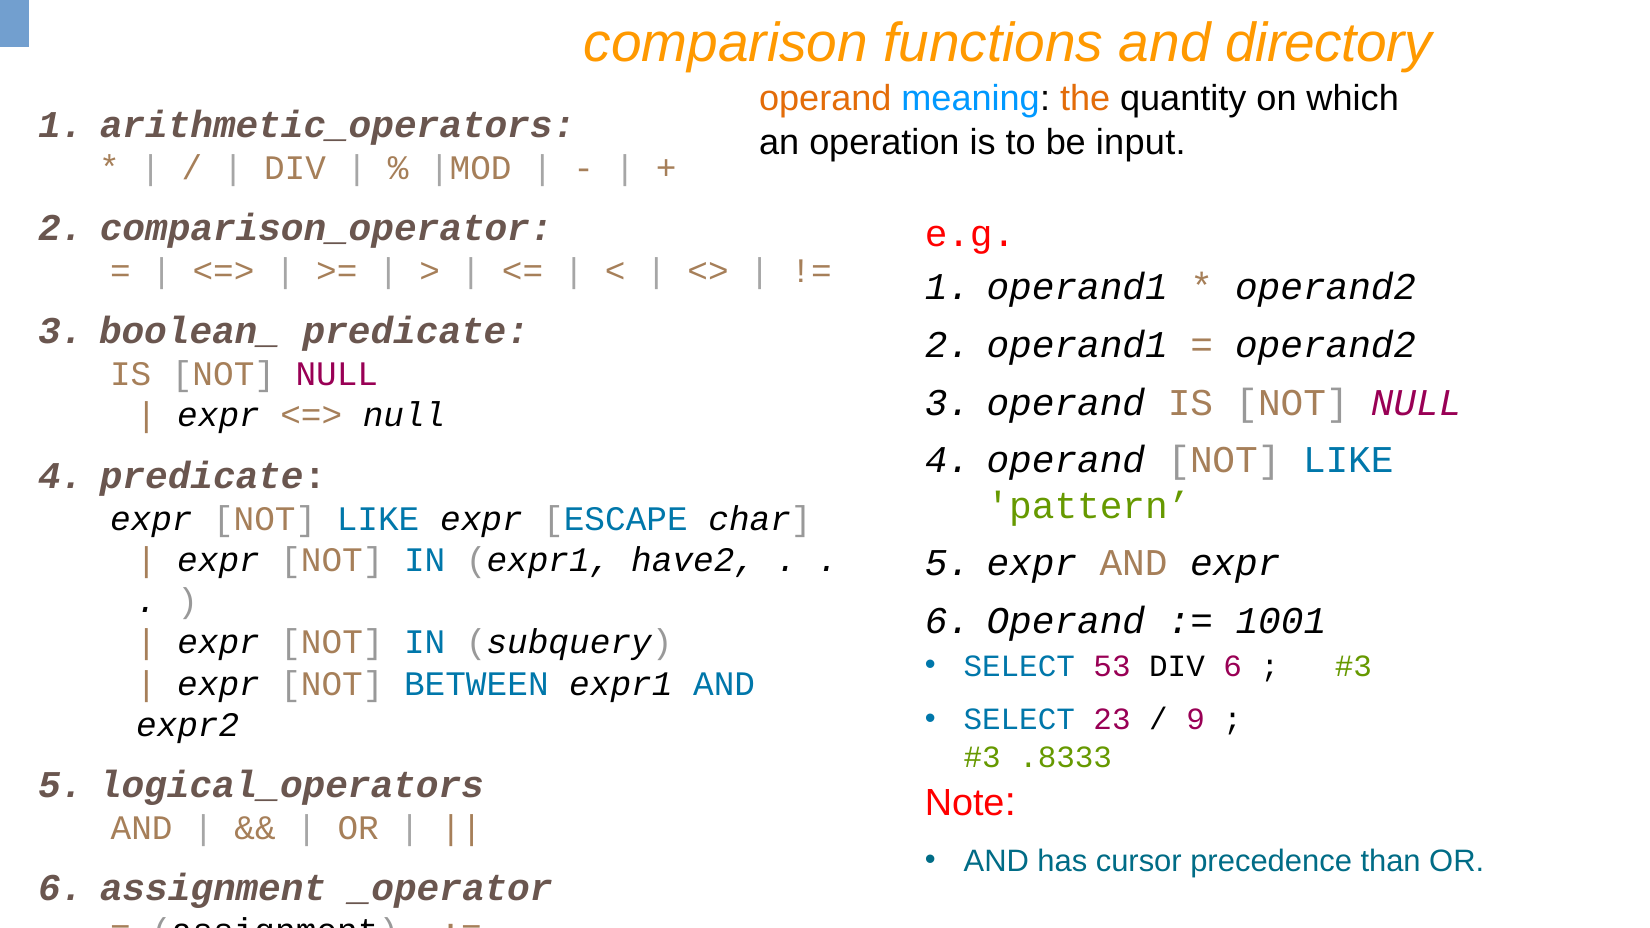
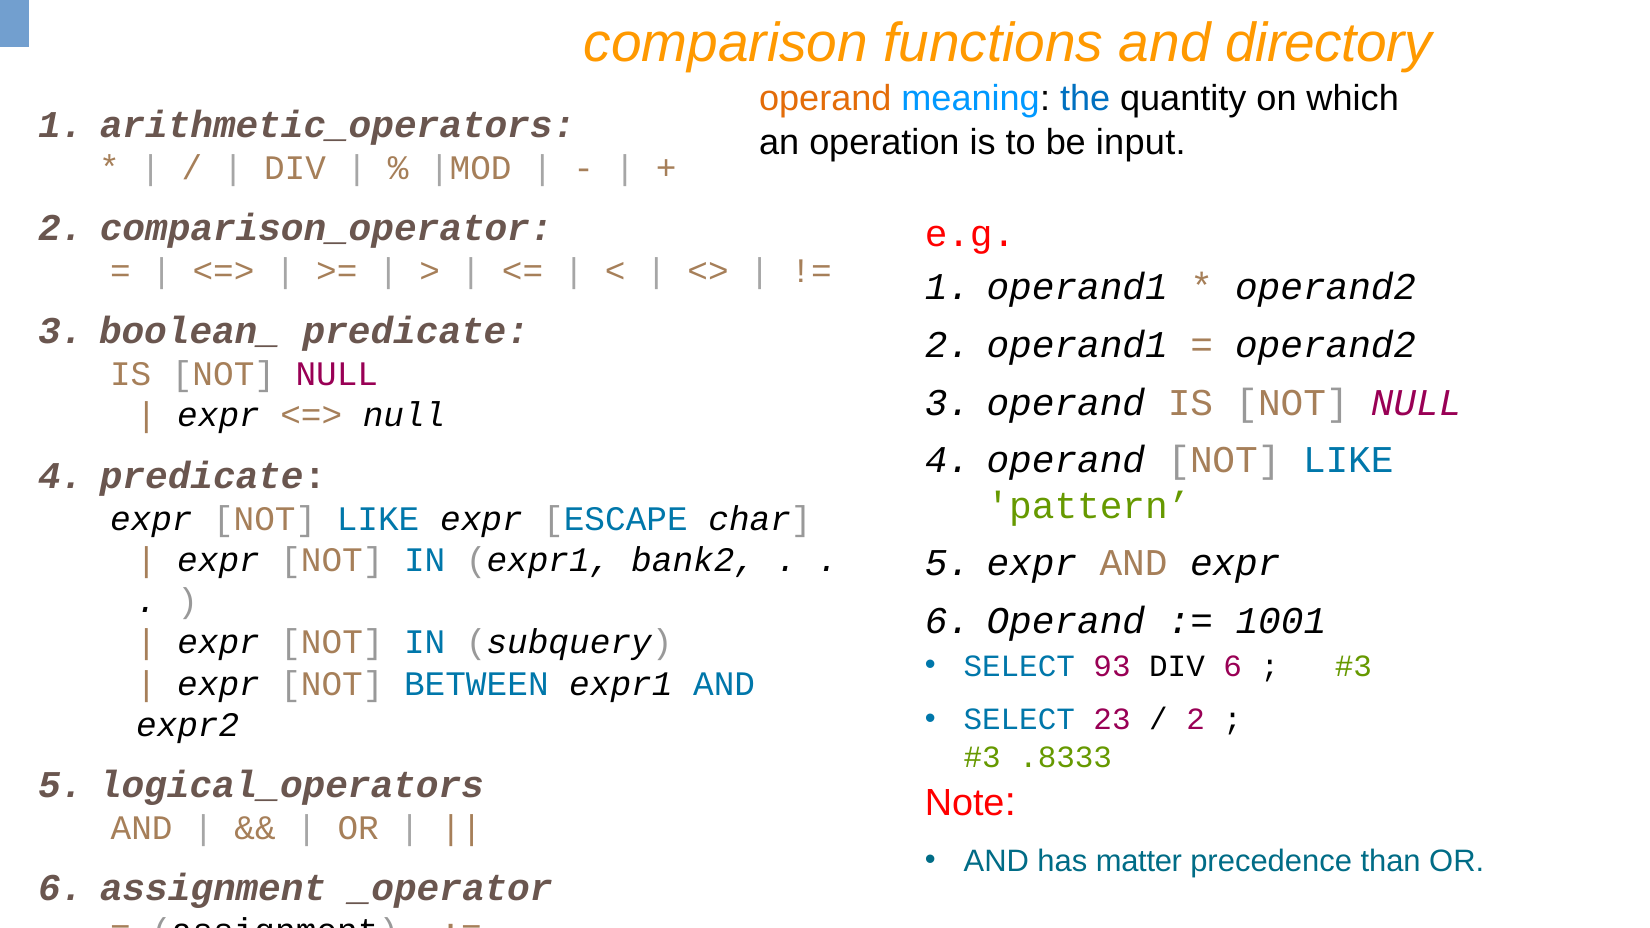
the colour: orange -> blue
have2: have2 -> bank2
53: 53 -> 93
9 at (1196, 720): 9 -> 2
cursor: cursor -> matter
